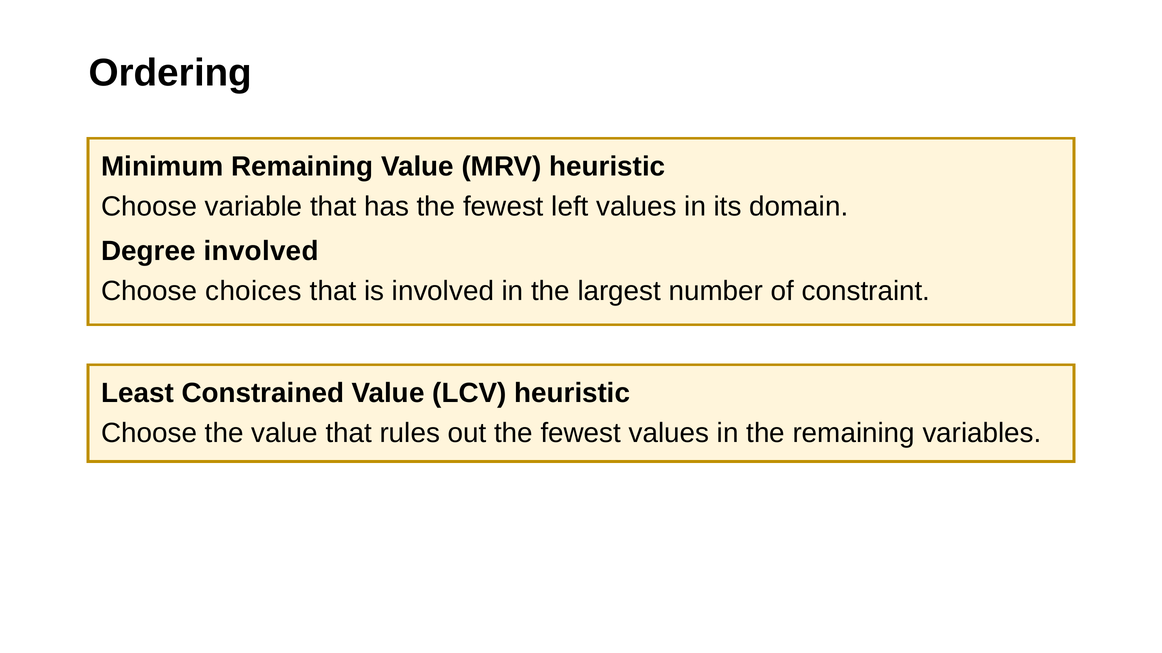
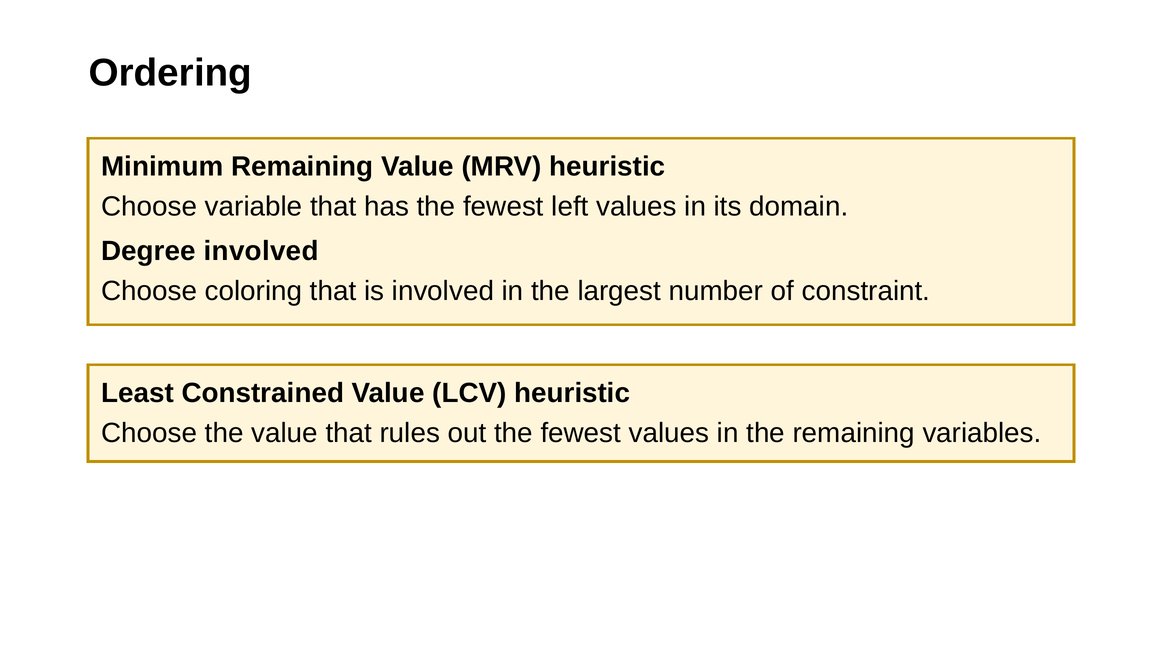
choices: choices -> coloring
